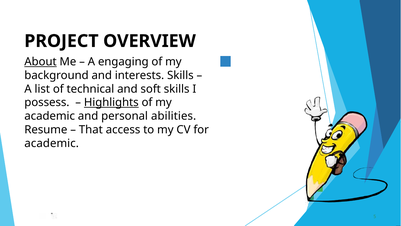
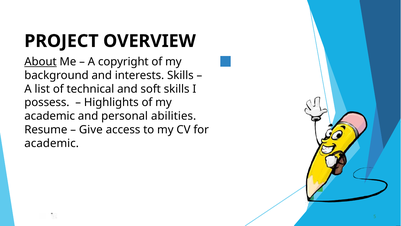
engaging: engaging -> copyright
Highlights underline: present -> none
That: That -> Give
